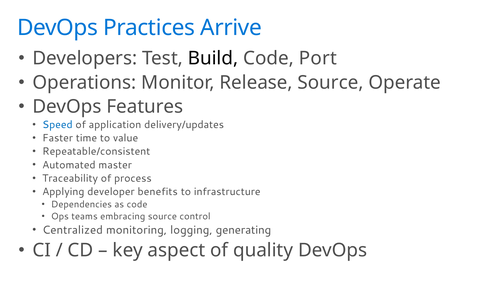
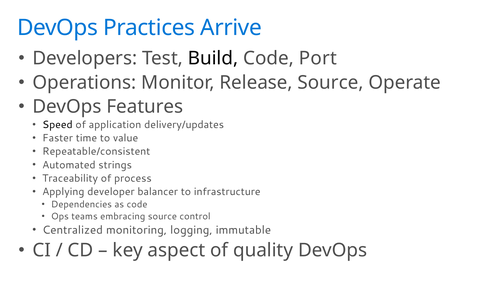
Speed colour: blue -> black
master: master -> strings
benefits: benefits -> balancer
generating: generating -> immutable
